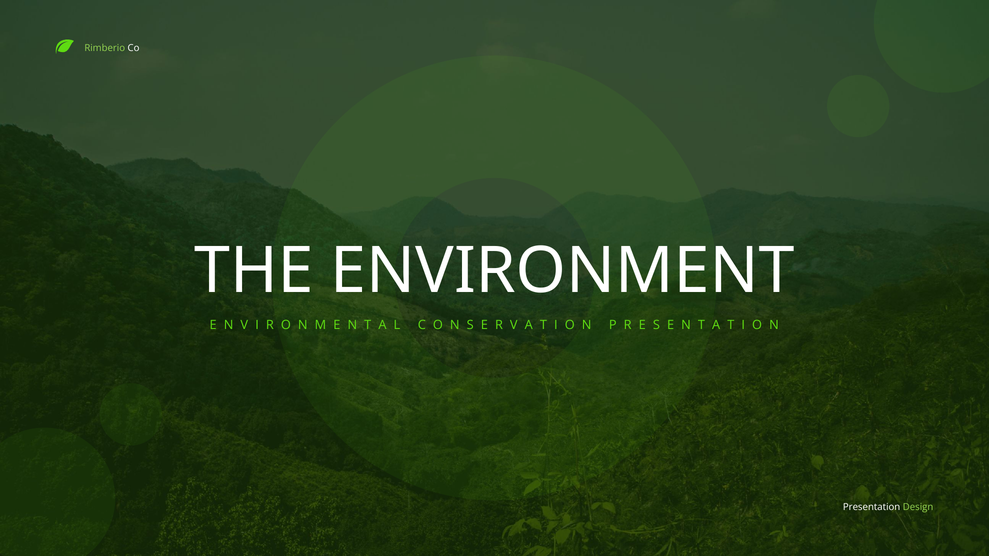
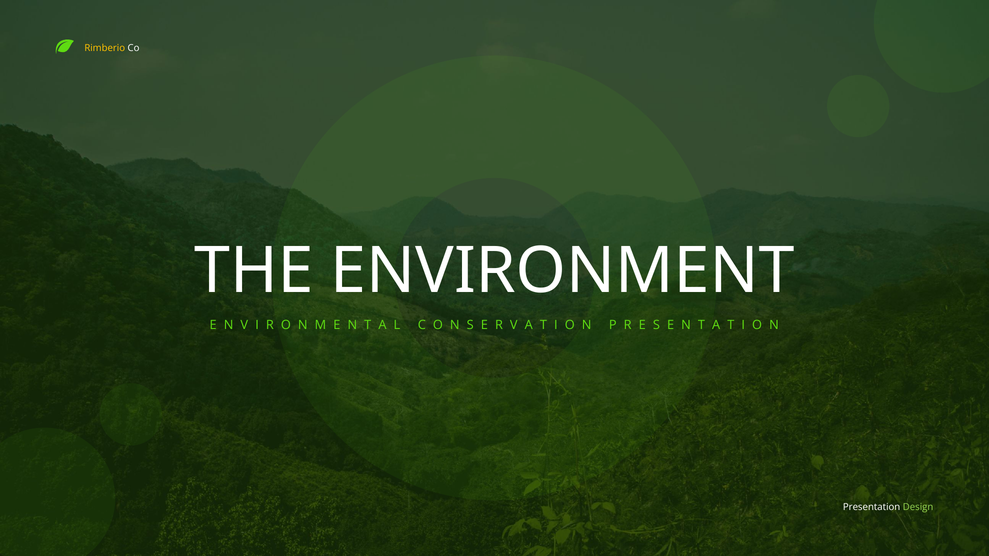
Rimberio colour: light green -> yellow
